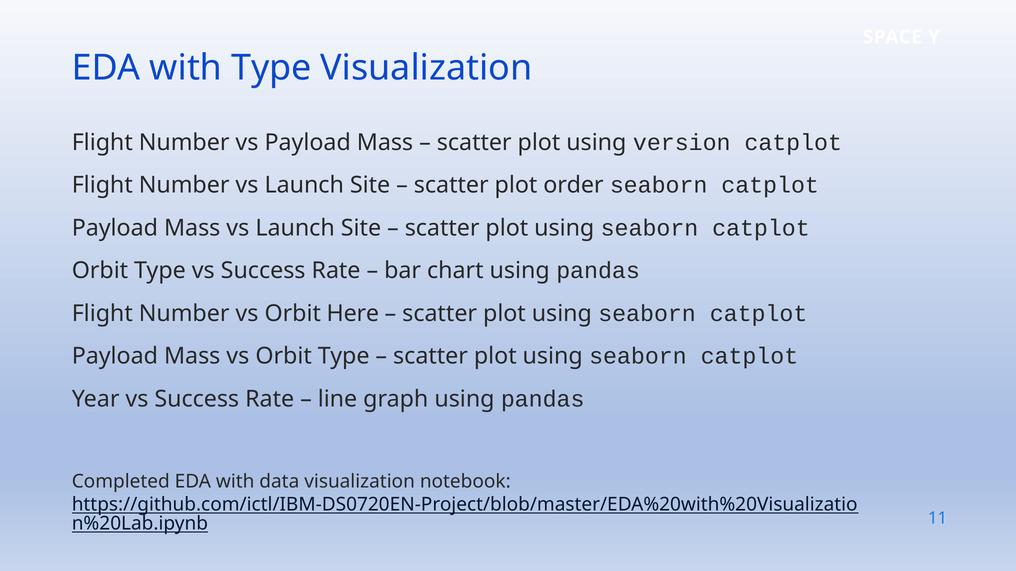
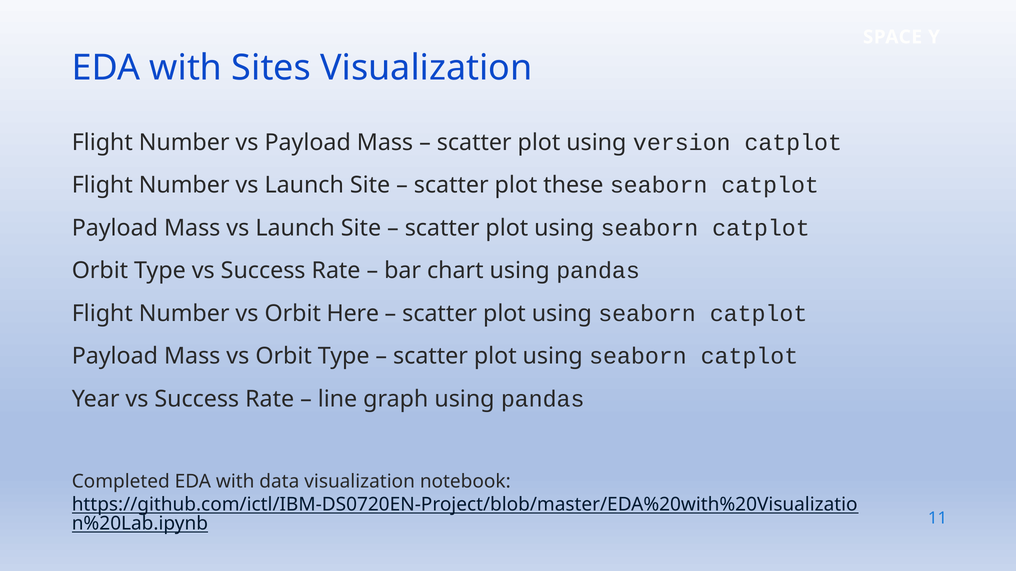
with Type: Type -> Sites
order: order -> these
